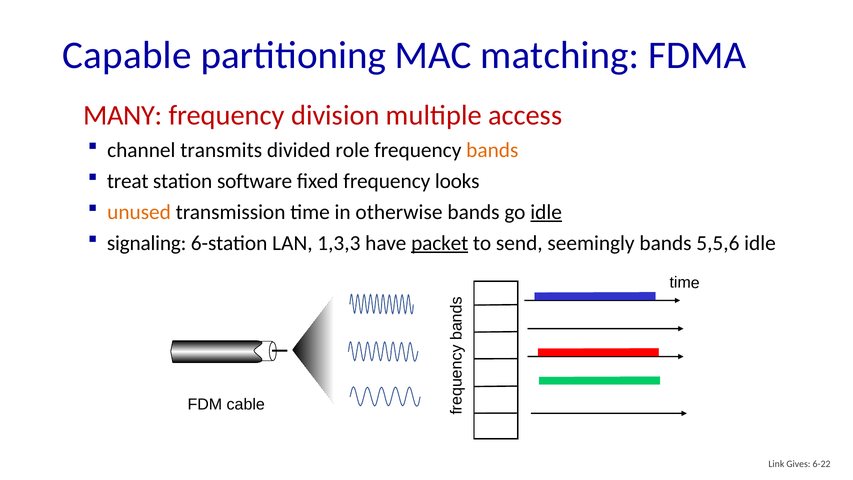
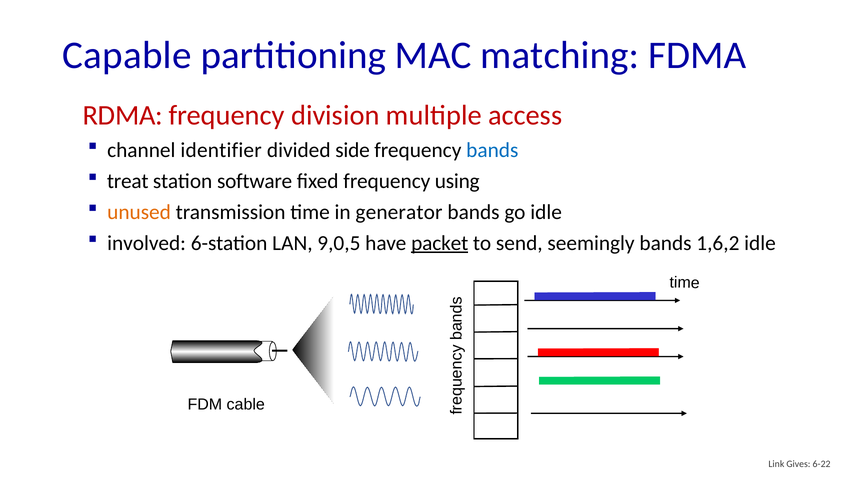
MANY: MANY -> RDMA
transmits: transmits -> identifier
role: role -> side
bands at (492, 150) colour: orange -> blue
looks: looks -> using
otherwise: otherwise -> generator
idle at (546, 212) underline: present -> none
signaling: signaling -> involved
1,3,3: 1,3,3 -> 9,0,5
5,5,6: 5,5,6 -> 1,6,2
